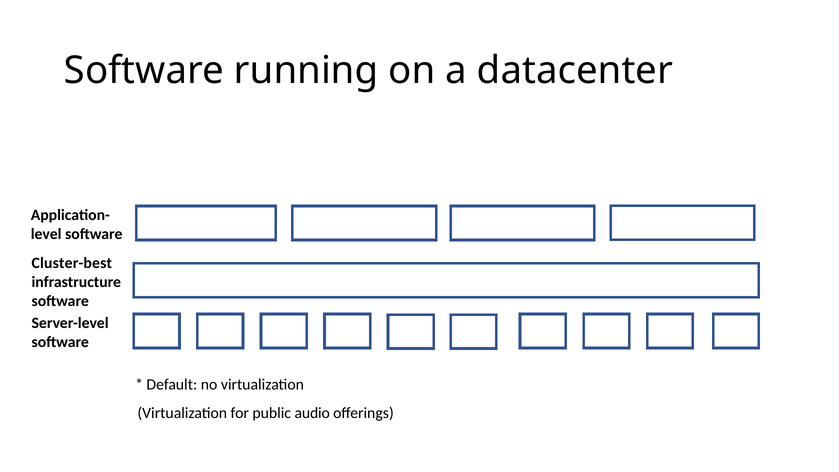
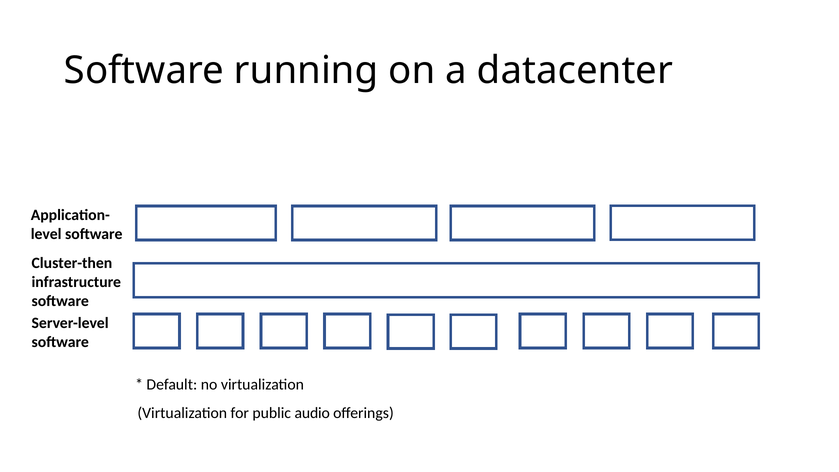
Cluster-best: Cluster-best -> Cluster-then
